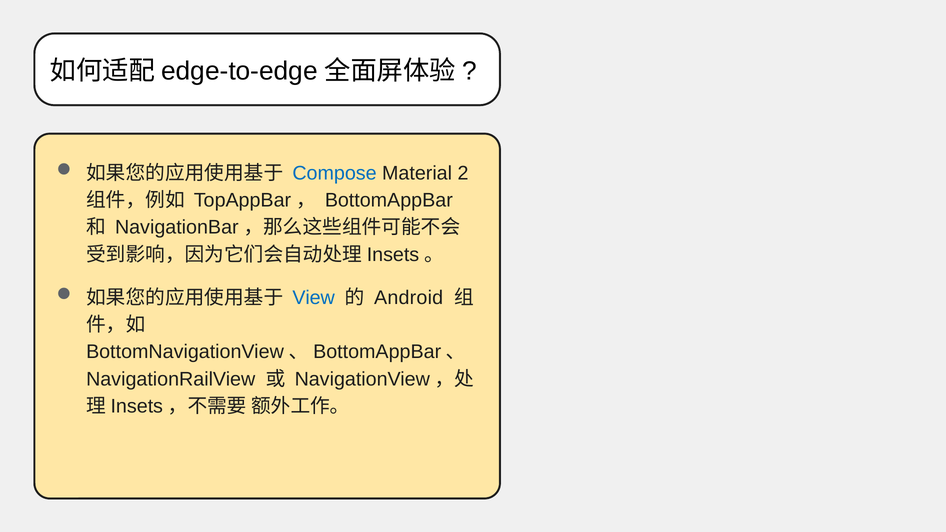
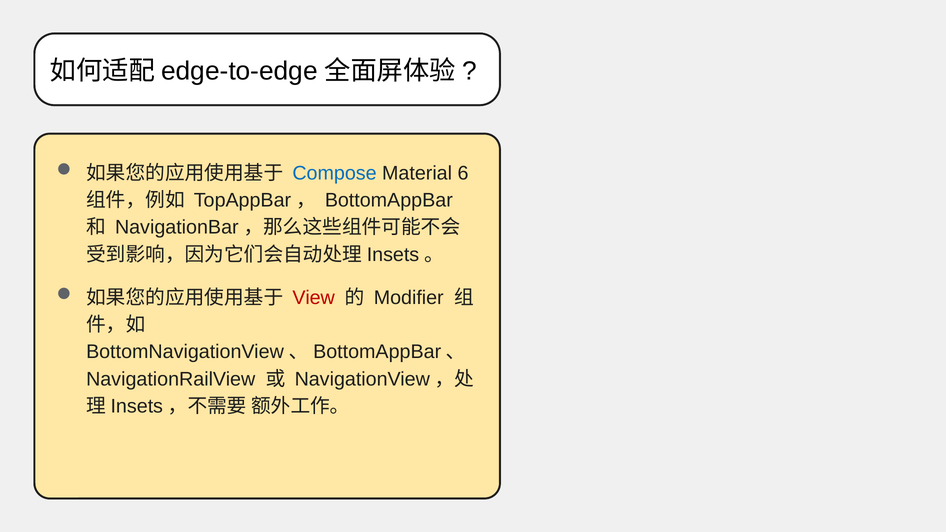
2: 2 -> 6
View colour: blue -> red
Android: Android -> Modifier
